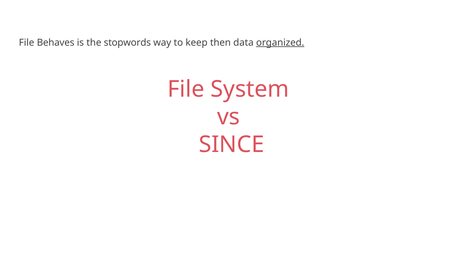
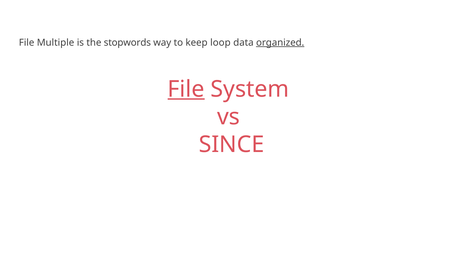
Behaves: Behaves -> Multiple
then: then -> loop
File at (186, 89) underline: none -> present
